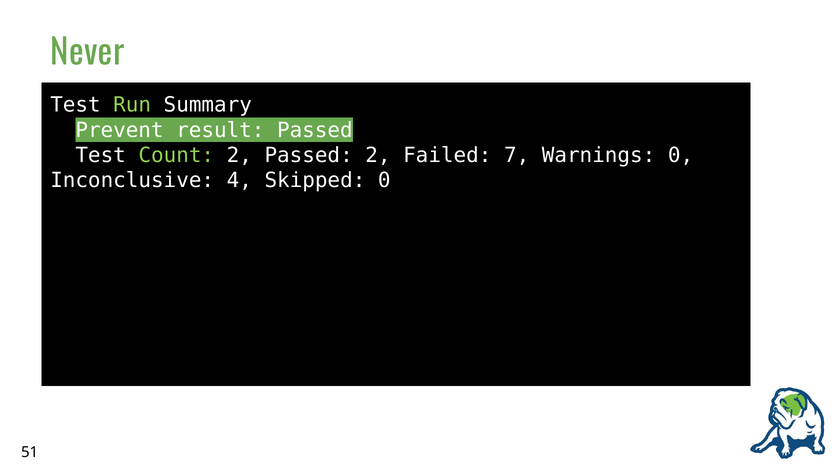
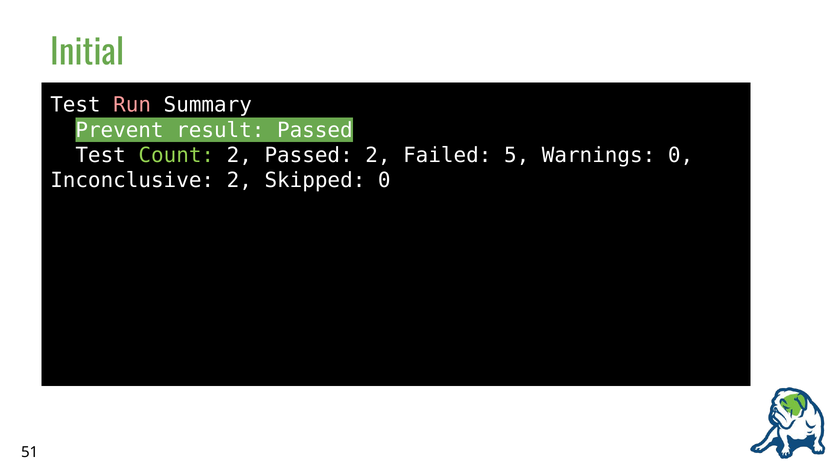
Never: Never -> Initial
Run colour: light green -> pink
7: 7 -> 5
Inconclusive 4: 4 -> 2
